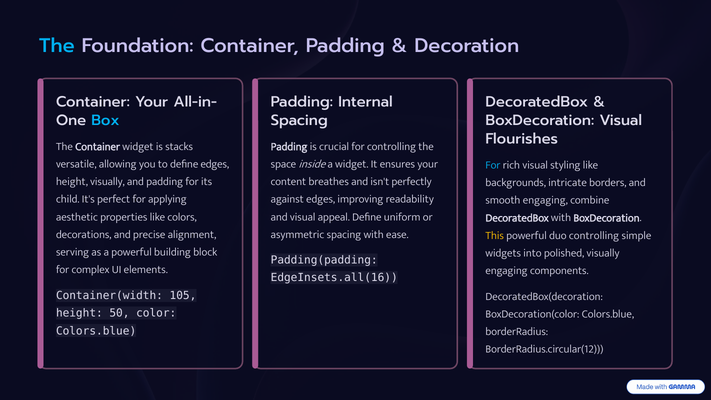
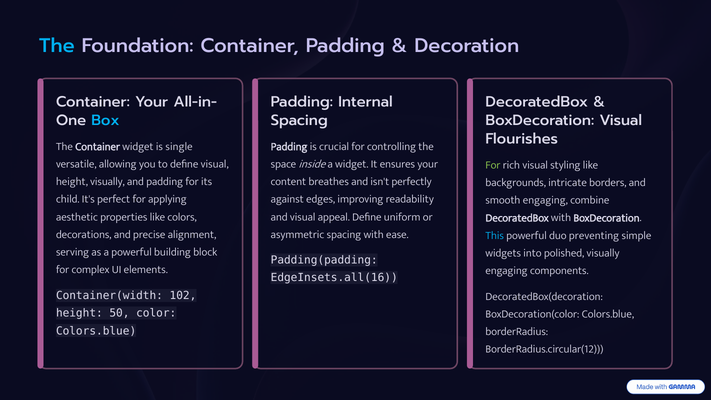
stacks: stacks -> single
define edges: edges -> visual
For at (493, 165) colour: light blue -> light green
This colour: yellow -> light blue
duo controlling: controlling -> preventing
105: 105 -> 102
